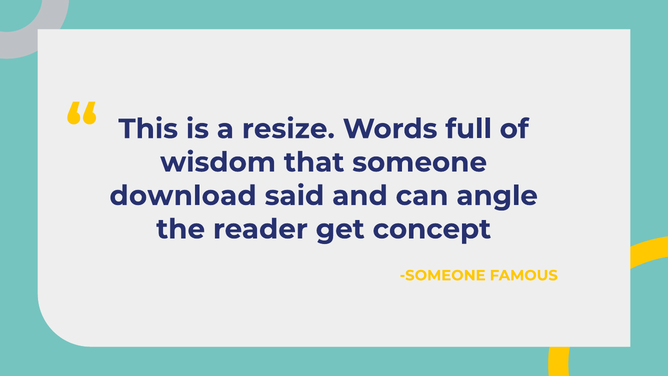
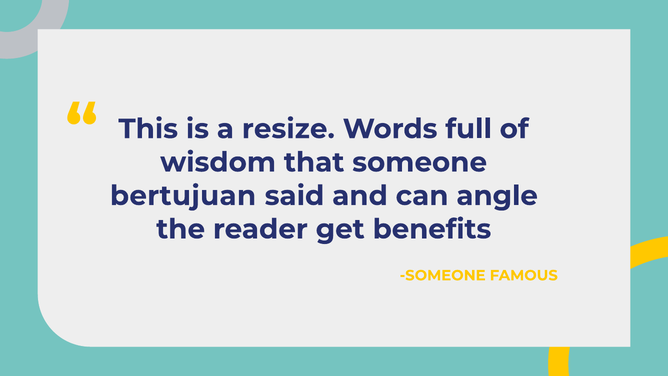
download: download -> bertujuan
concept: concept -> benefits
